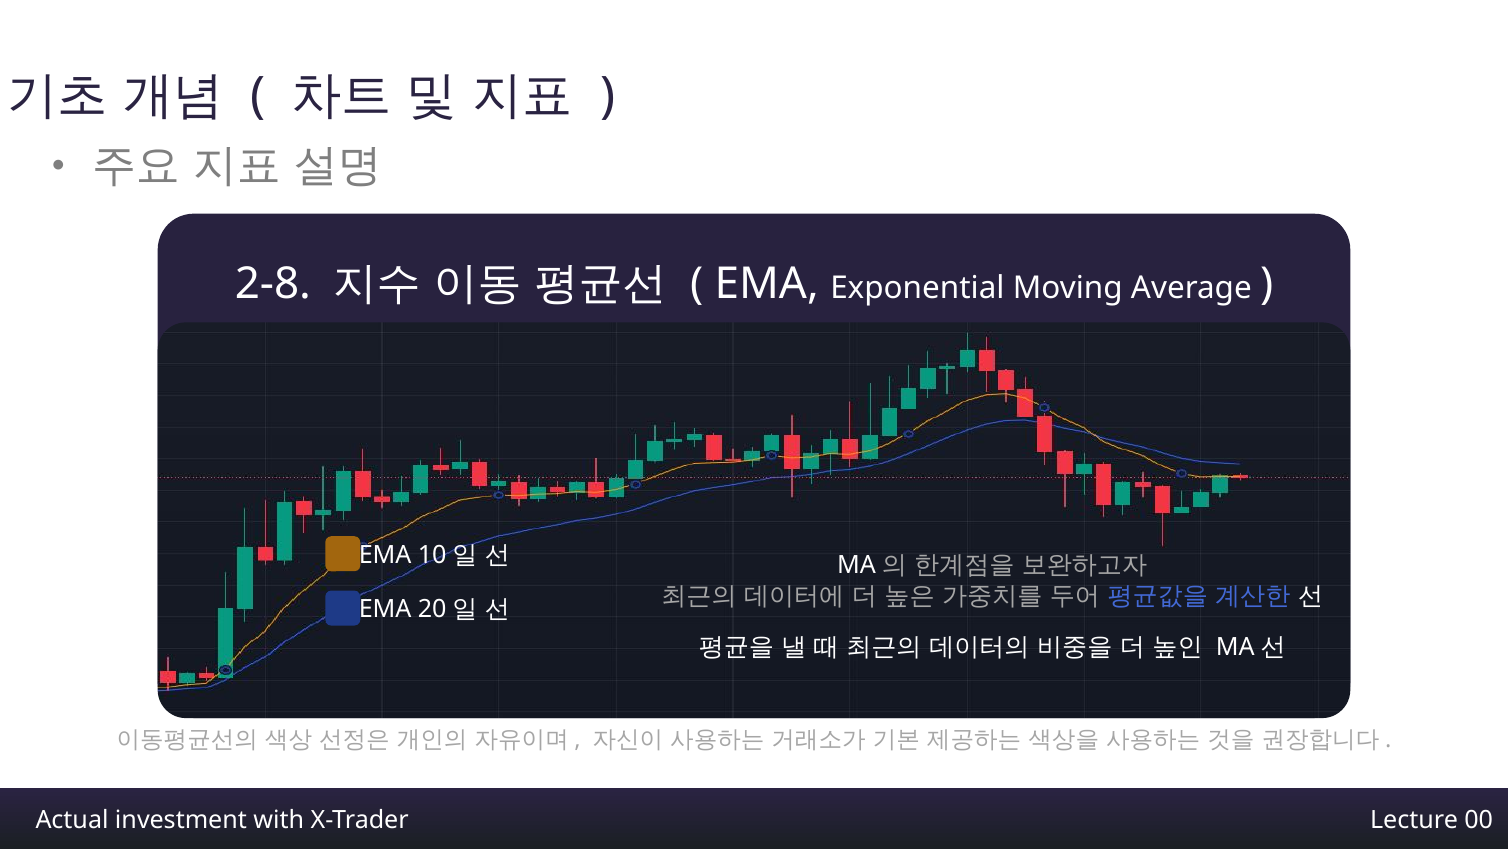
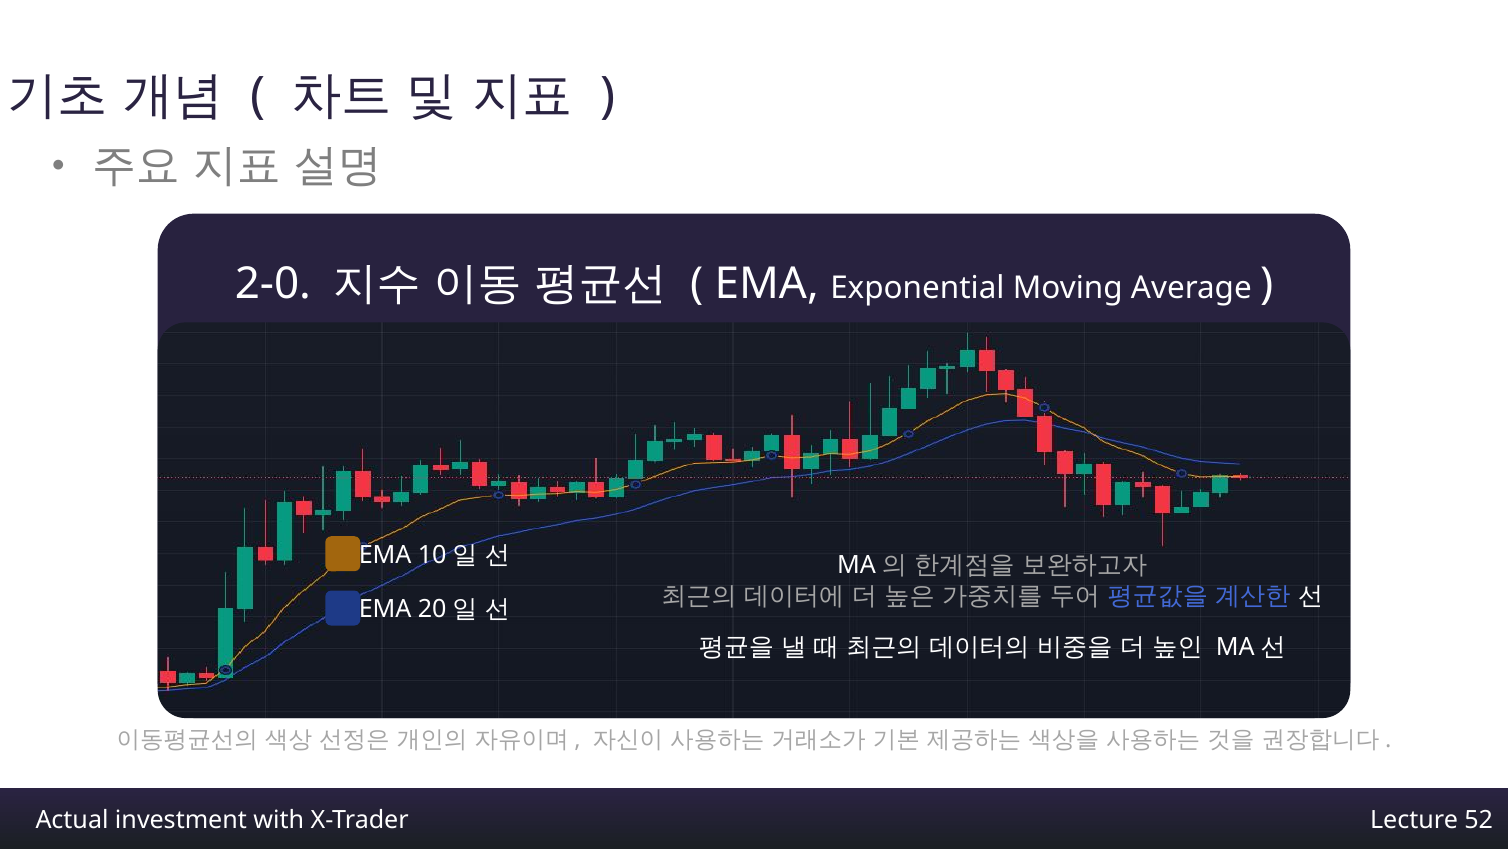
2-8: 2-8 -> 2-0
00: 00 -> 52
